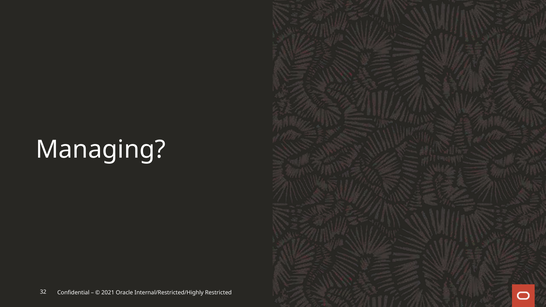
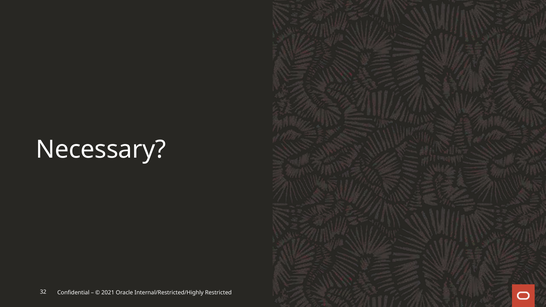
Managing: Managing -> Necessary
